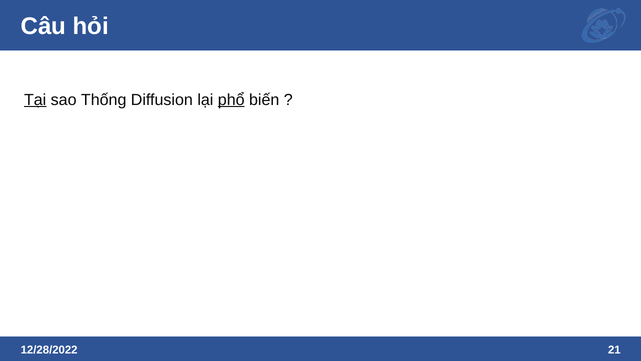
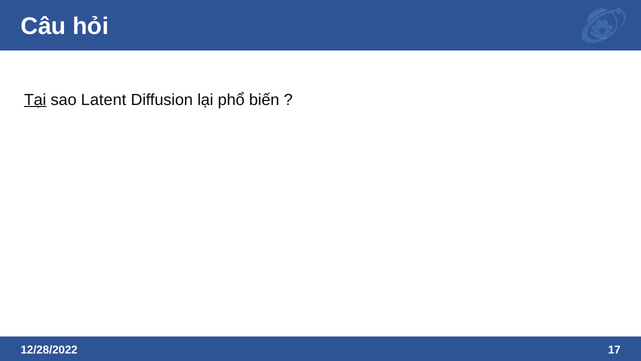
Thống: Thống -> Latent
phổ underline: present -> none
21: 21 -> 17
